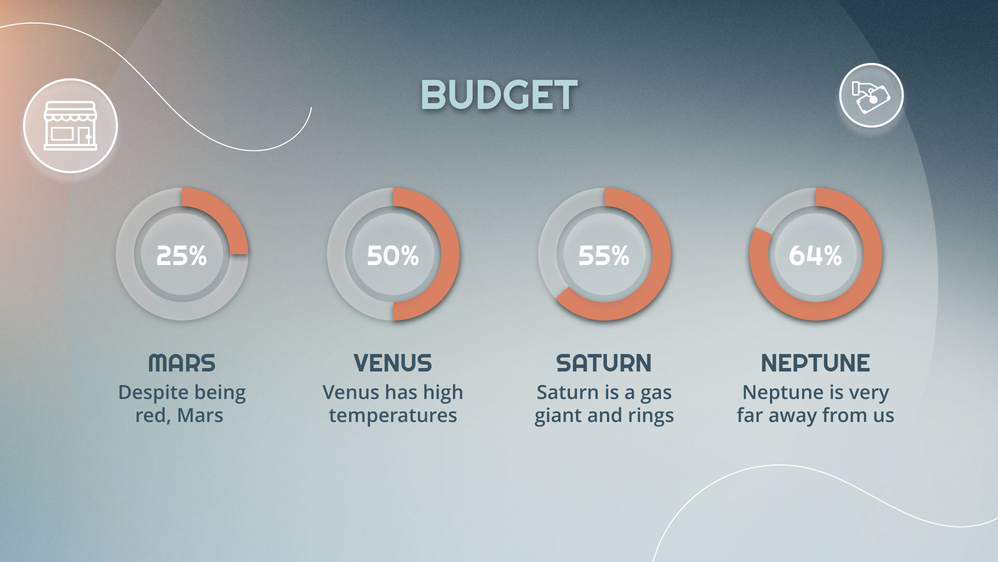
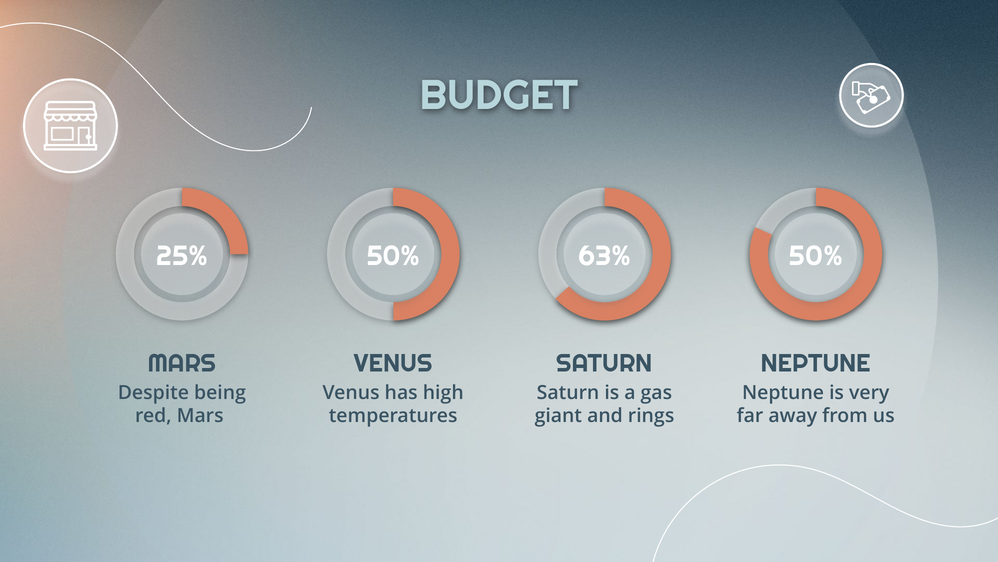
55%: 55% -> 63%
25% 64%: 64% -> 50%
